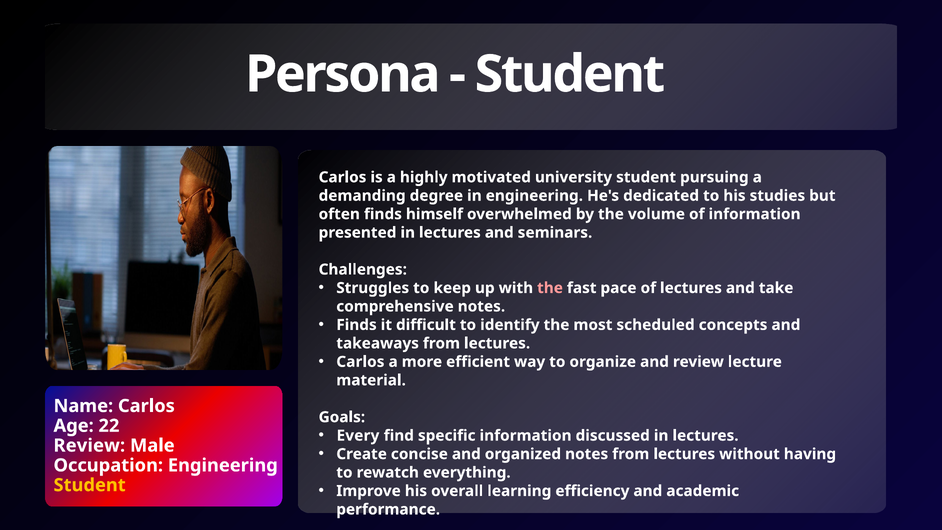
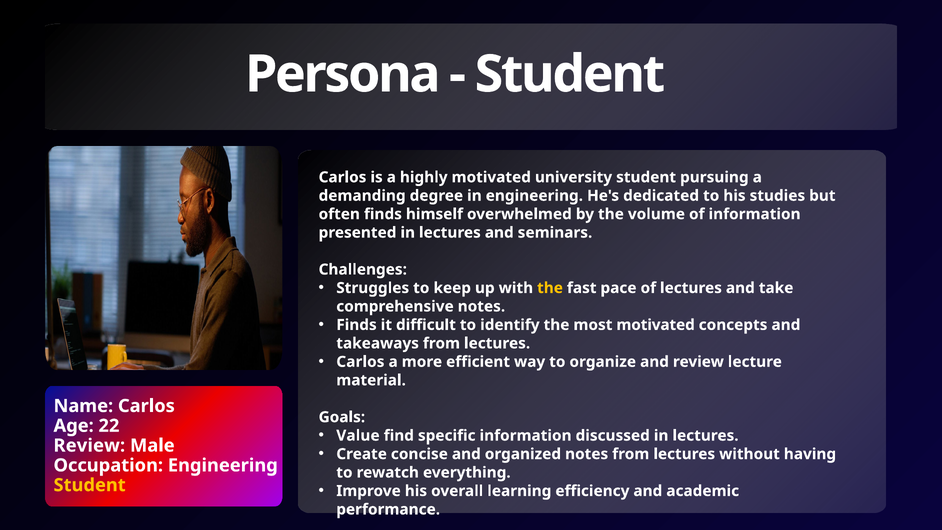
the at (550, 288) colour: pink -> yellow
most scheduled: scheduled -> motivated
Every: Every -> Value
